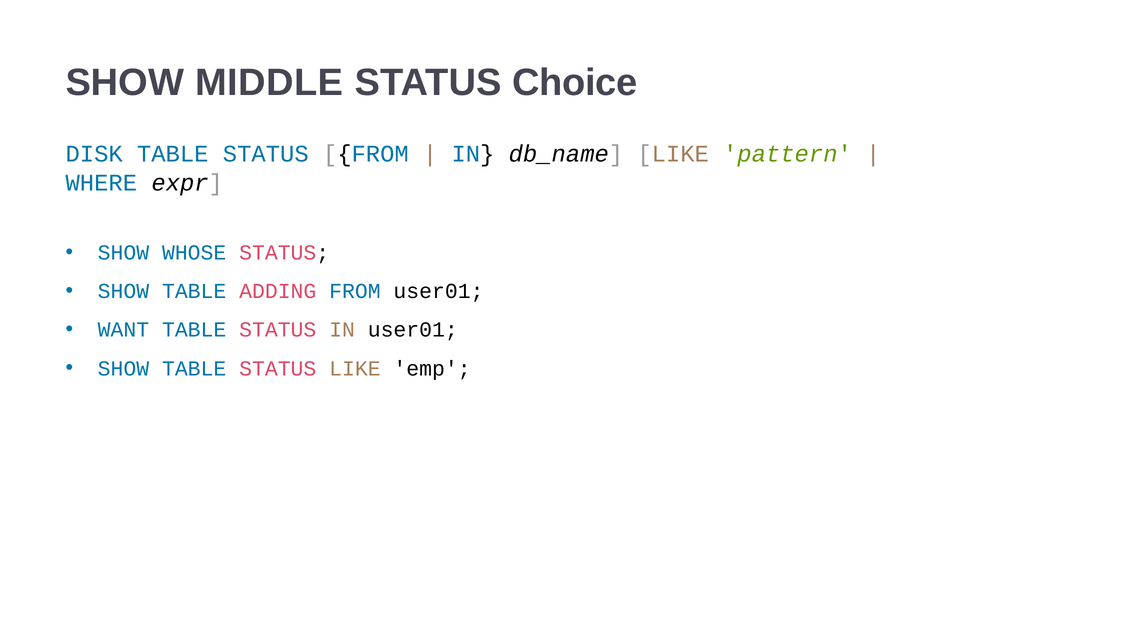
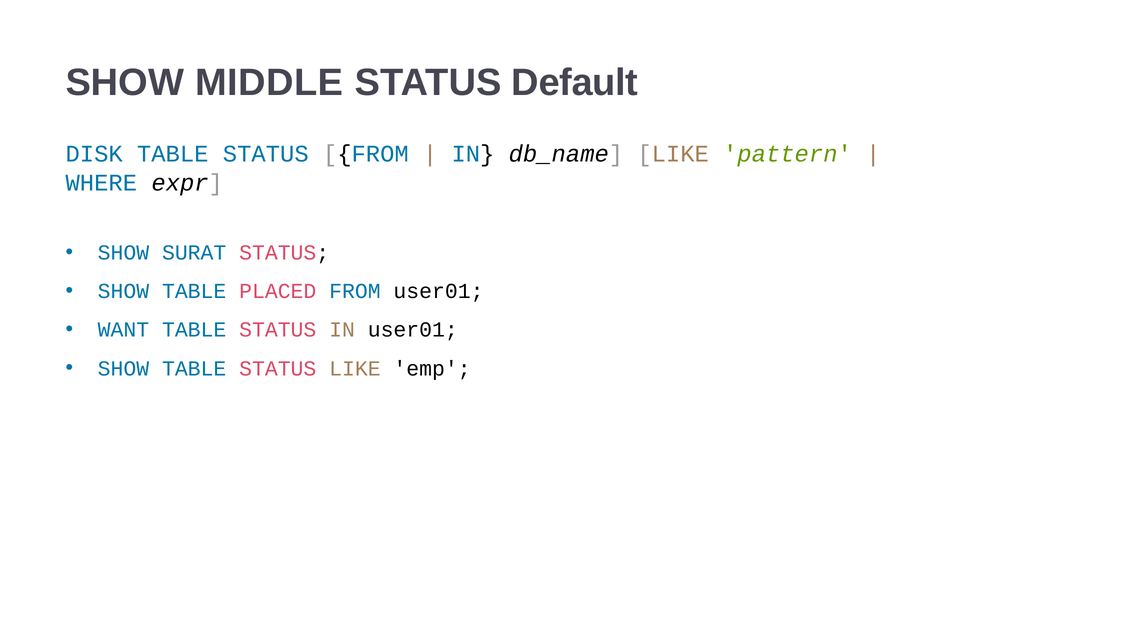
Choice: Choice -> Default
WHOSE: WHOSE -> SURAT
ADDING: ADDING -> PLACED
